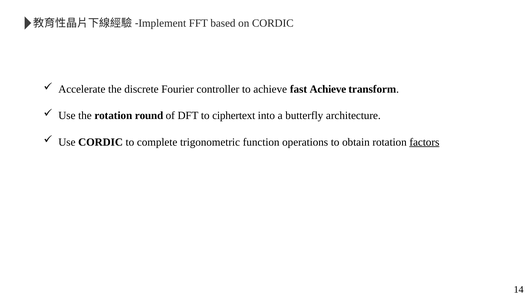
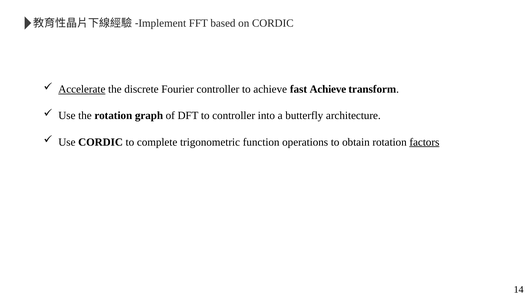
Accelerate underline: none -> present
round: round -> graph
to ciphertext: ciphertext -> controller
